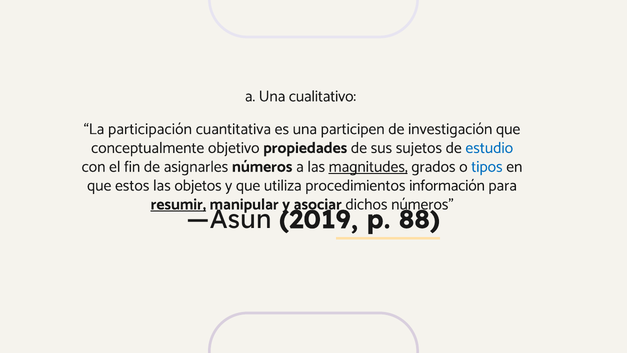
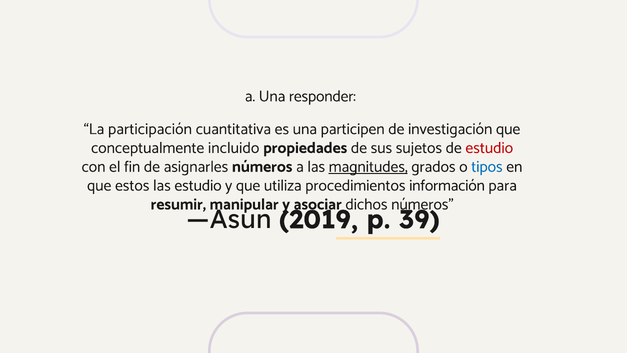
cualitativo: cualitativo -> responder
objetivo: objetivo -> incluido
estudio at (489, 148) colour: blue -> red
las objetos: objetos -> estudio
resumir underline: present -> none
88: 88 -> 39
